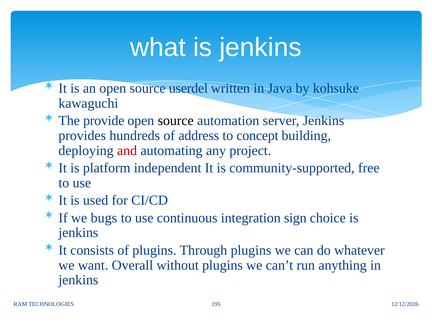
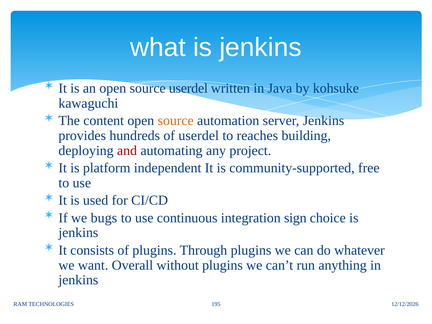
provide: provide -> content
source at (176, 121) colour: black -> orange
of address: address -> userdel
concept: concept -> reaches
